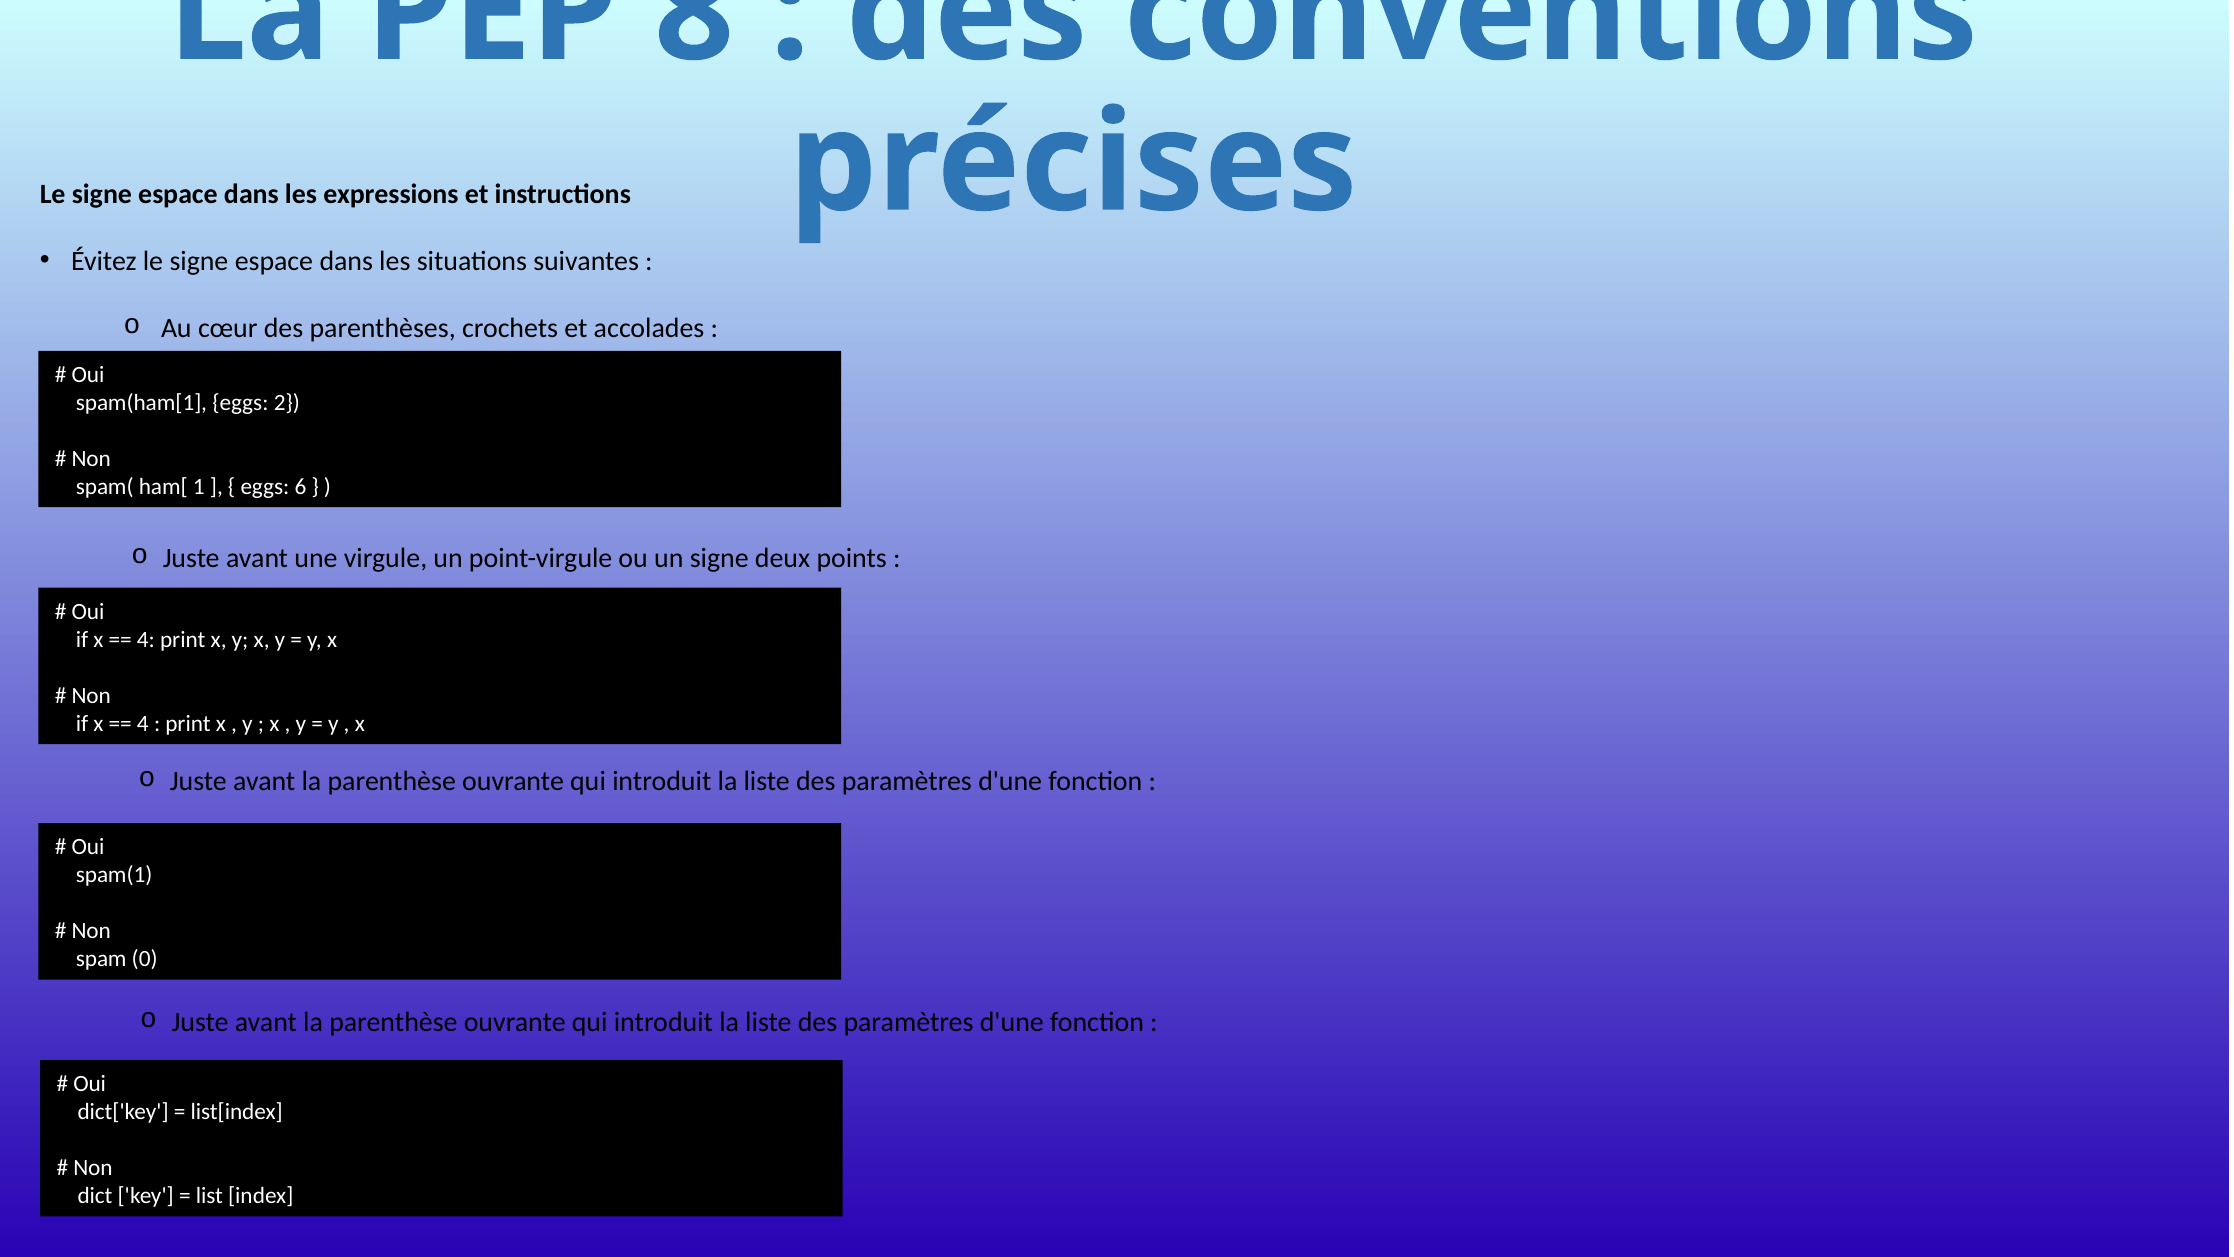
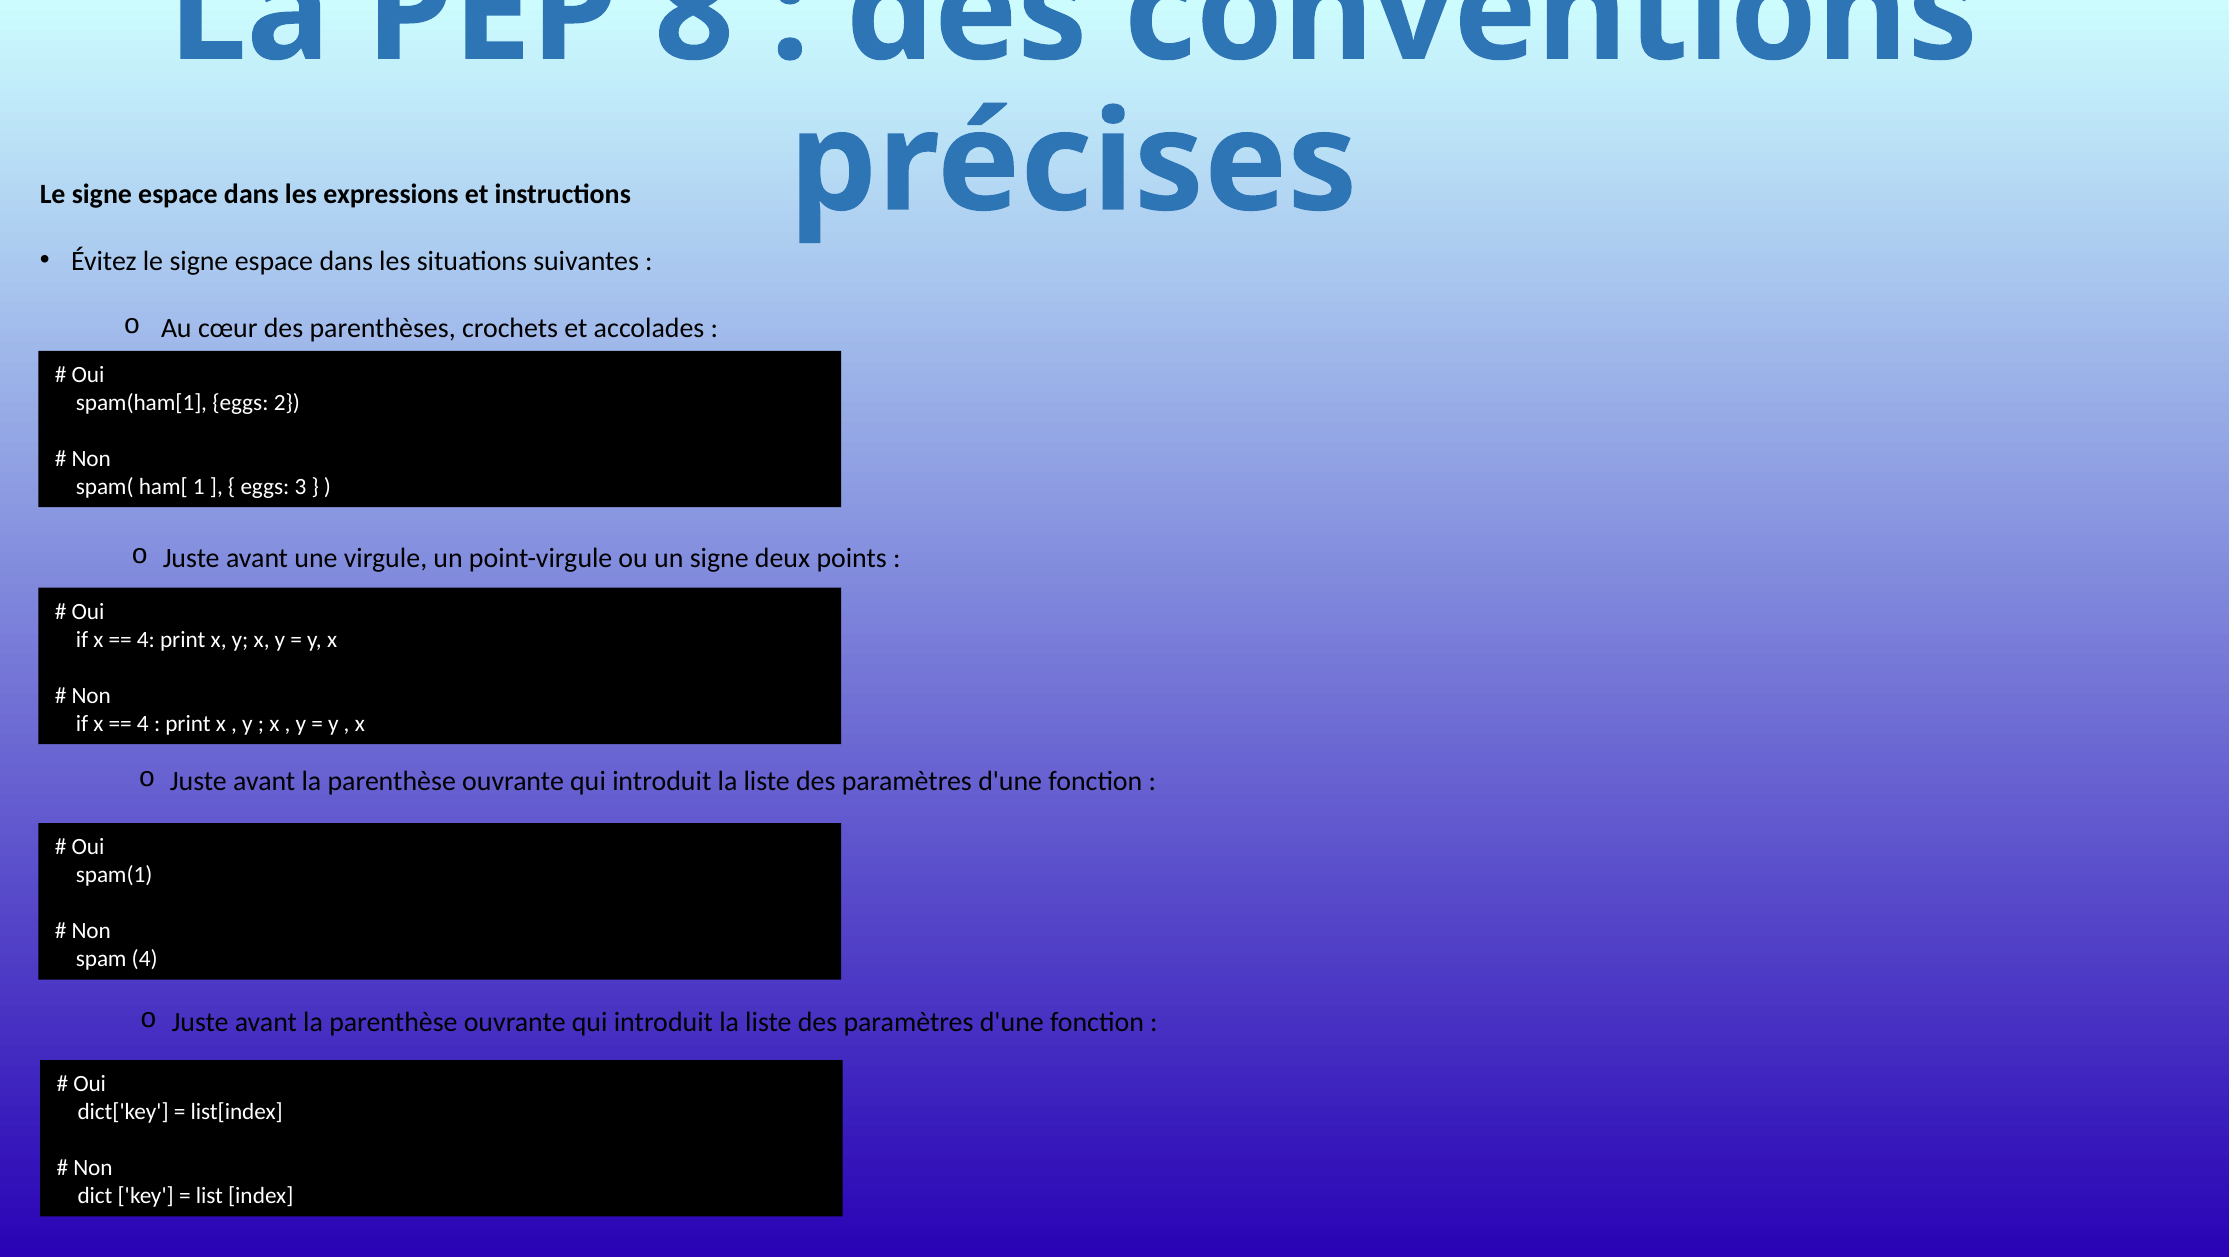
6: 6 -> 3
spam 0: 0 -> 4
